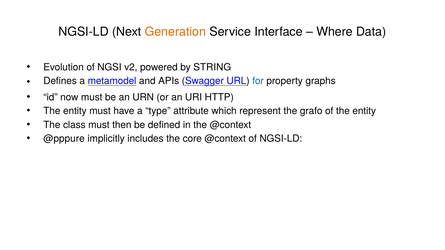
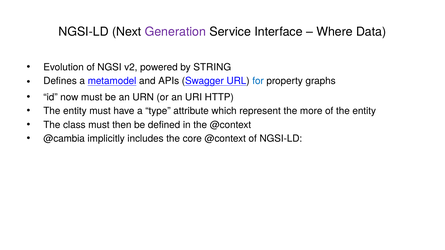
Generation colour: orange -> purple
grafo: grafo -> more
@pppure: @pppure -> @cambia
